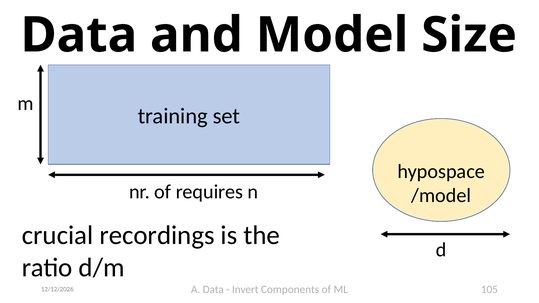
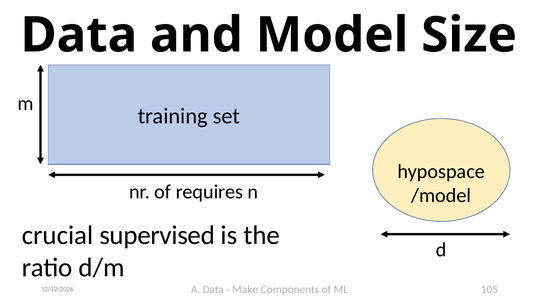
recordings: recordings -> supervised
Invert: Invert -> Make
